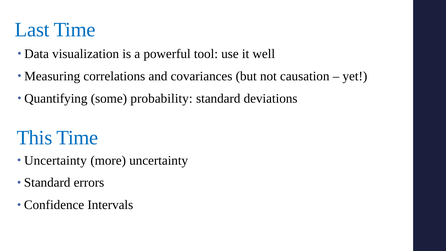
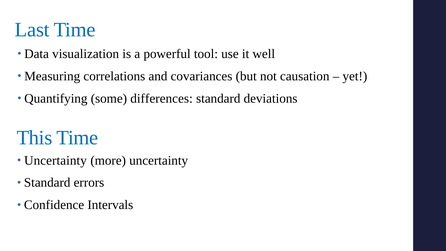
probability: probability -> differences
